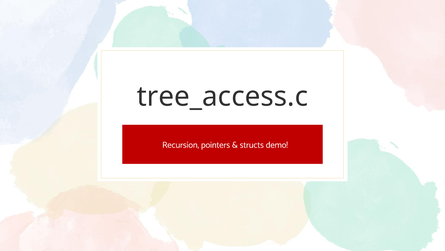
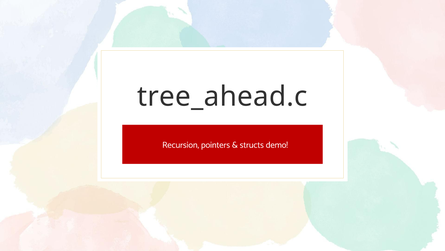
tree_access.c: tree_access.c -> tree_ahead.c
